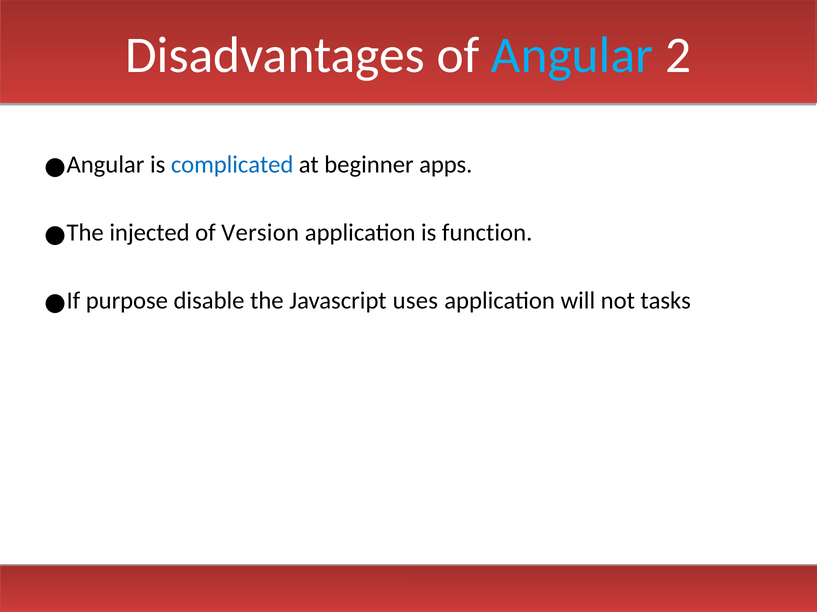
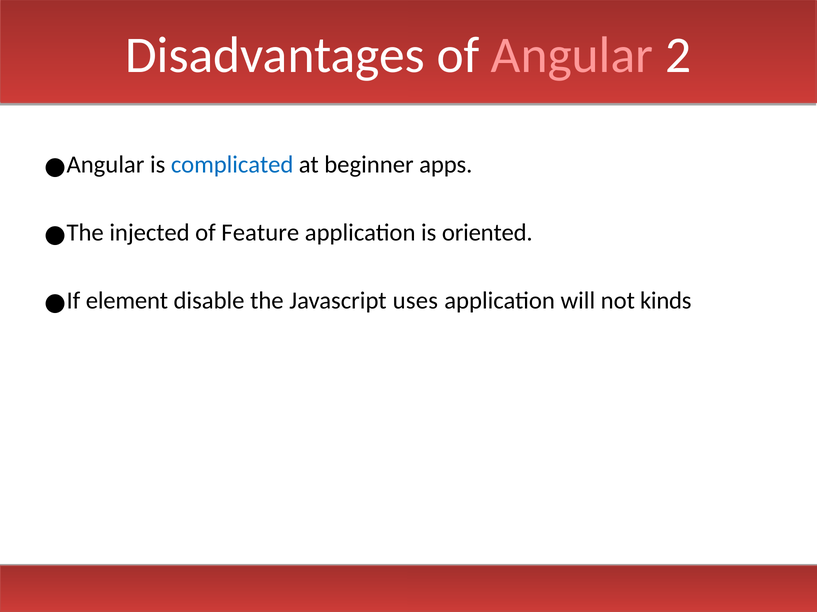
Angular colour: light blue -> pink
Version: Version -> Feature
function: function -> oriented
purpose: purpose -> element
tasks: tasks -> kinds
